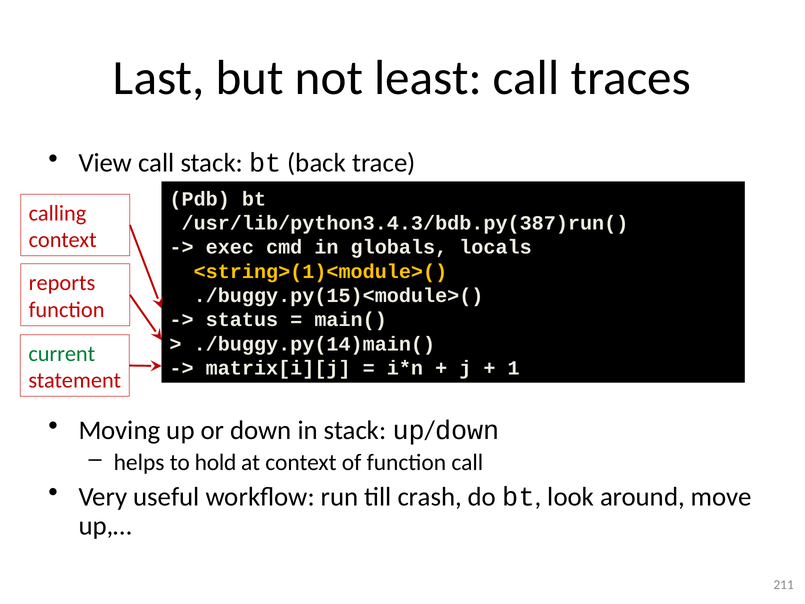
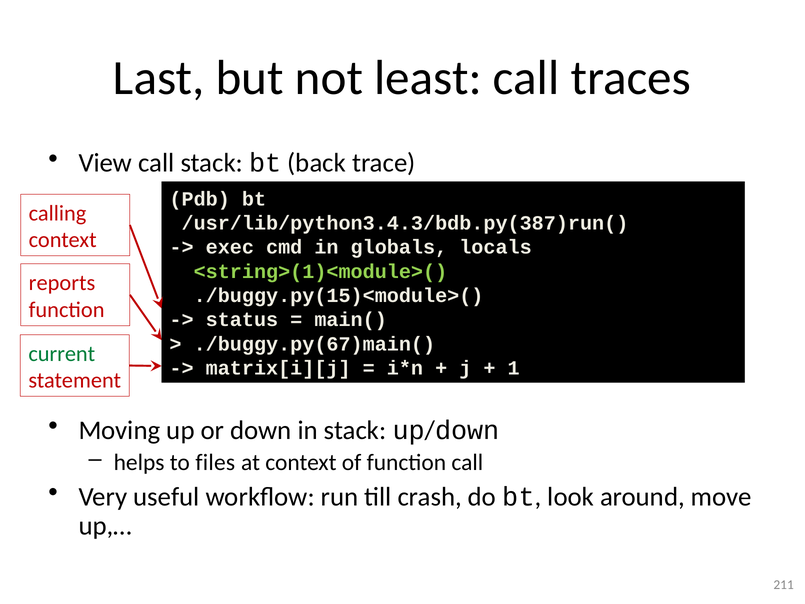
<string>(1)<module>( colour: yellow -> light green
./buggy.py(14)main(: ./buggy.py(14)main( -> ./buggy.py(67)main(
hold: hold -> files
